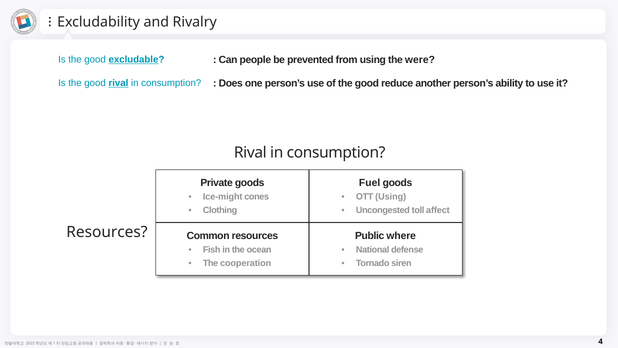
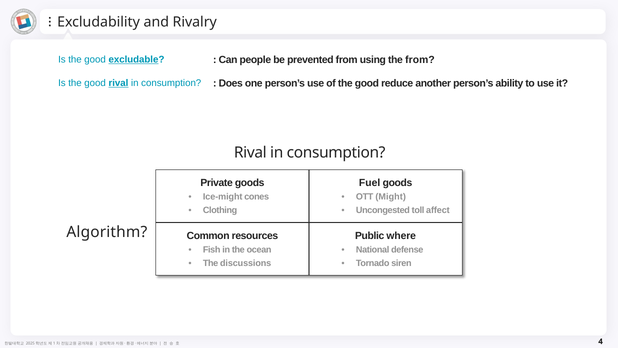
the were: were -> from
OTT Using: Using -> Might
Resources at (107, 232): Resources -> Algorithm
cooperation: cooperation -> discussions
